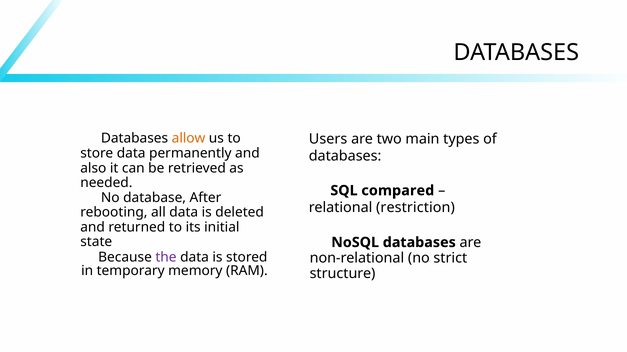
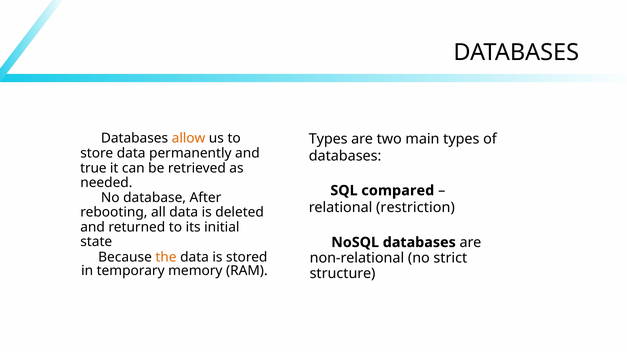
Users at (328, 139): Users -> Types
also: also -> true
the colour: purple -> orange
